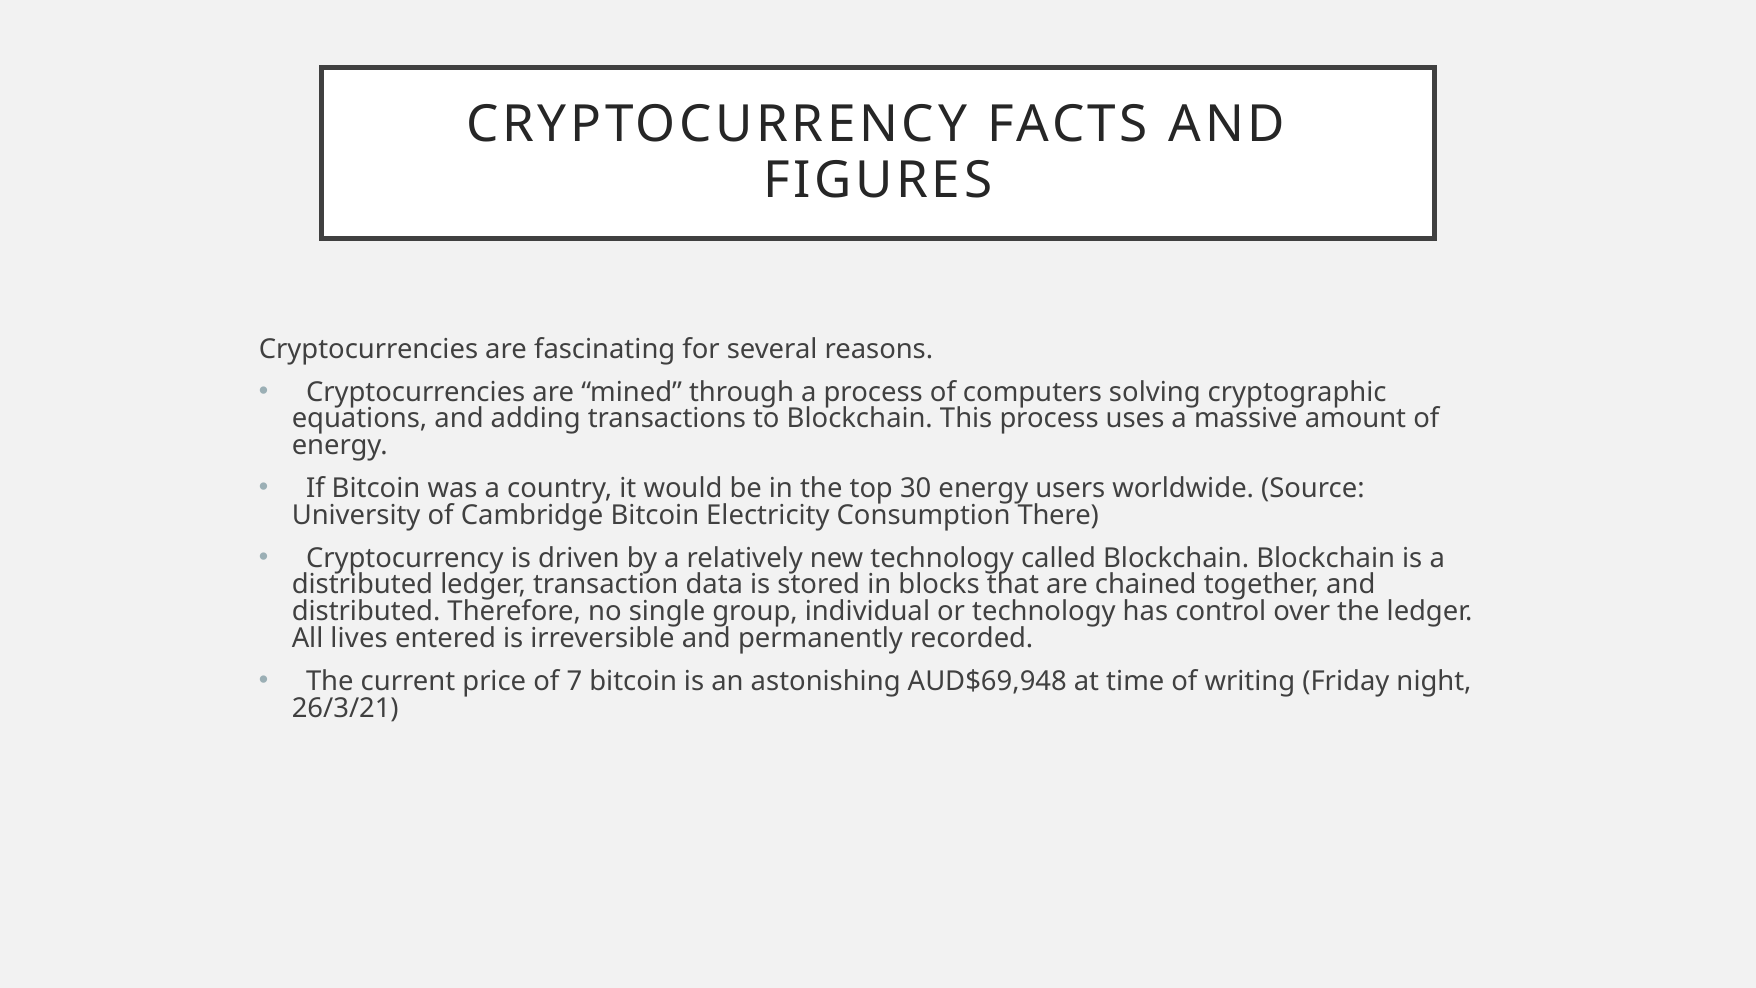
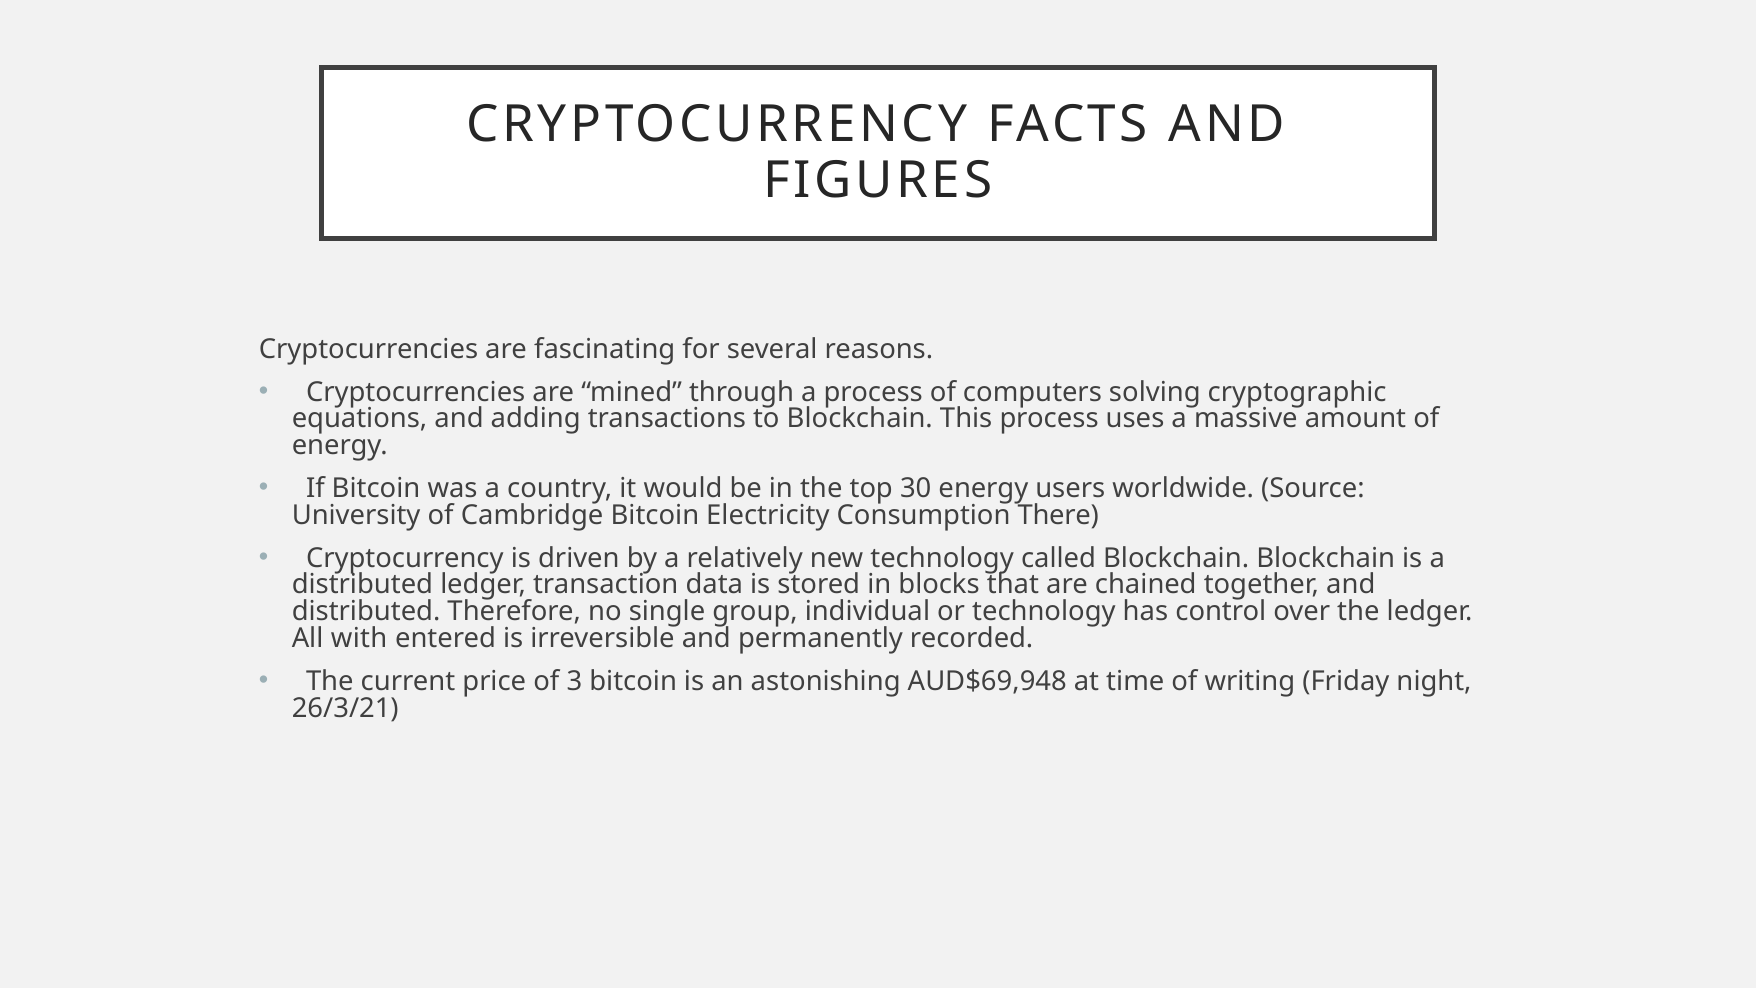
lives: lives -> with
7: 7 -> 3
